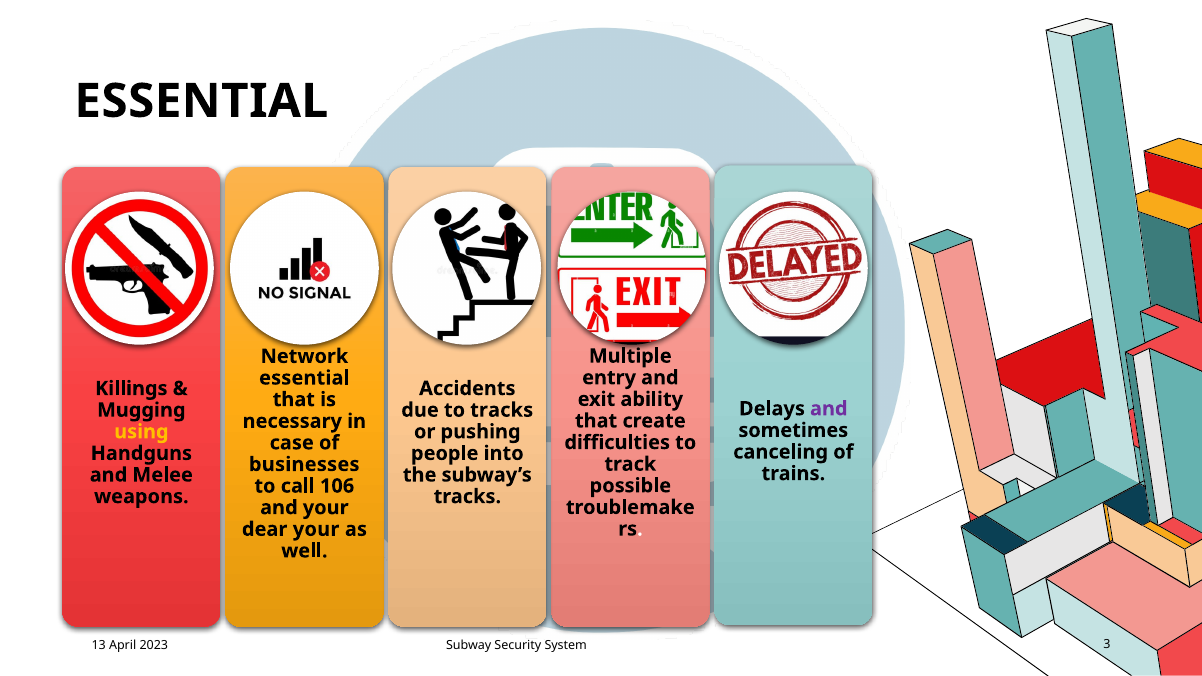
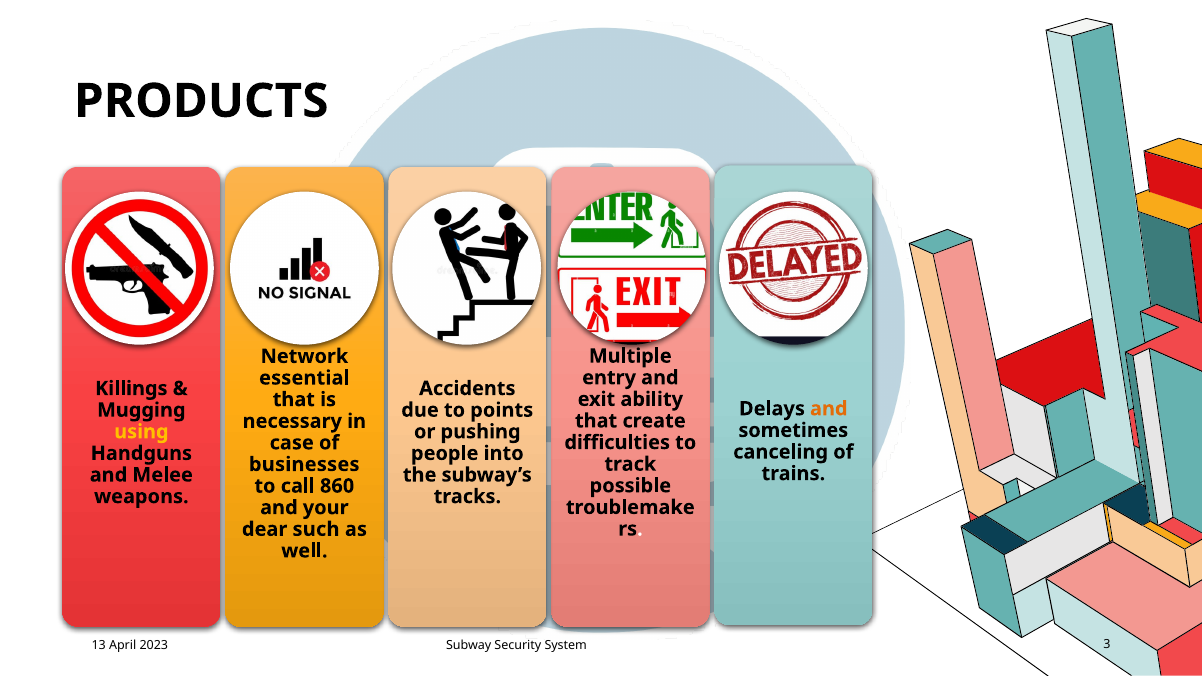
ESSENTIAL at (201, 101): ESSENTIAL -> PRODUCTS
and at (829, 409) colour: purple -> orange
to tracks: tracks -> points
106: 106 -> 860
dear your: your -> such
